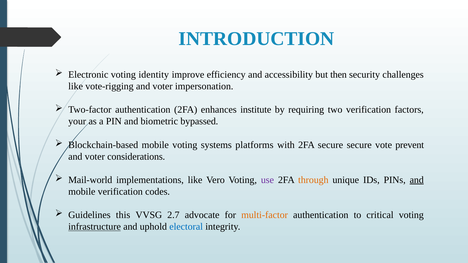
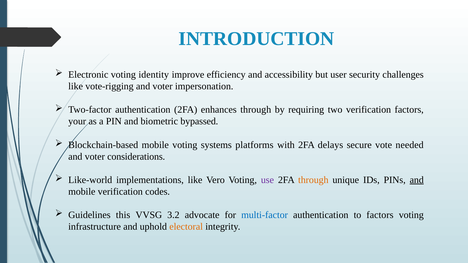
then: then -> user
enhances institute: institute -> through
2FA secure: secure -> delays
prevent: prevent -> needed
Mail-world: Mail-world -> Like-world
2.7: 2.7 -> 3.2
multi-factor colour: orange -> blue
to critical: critical -> factors
infrastructure underline: present -> none
electoral colour: blue -> orange
